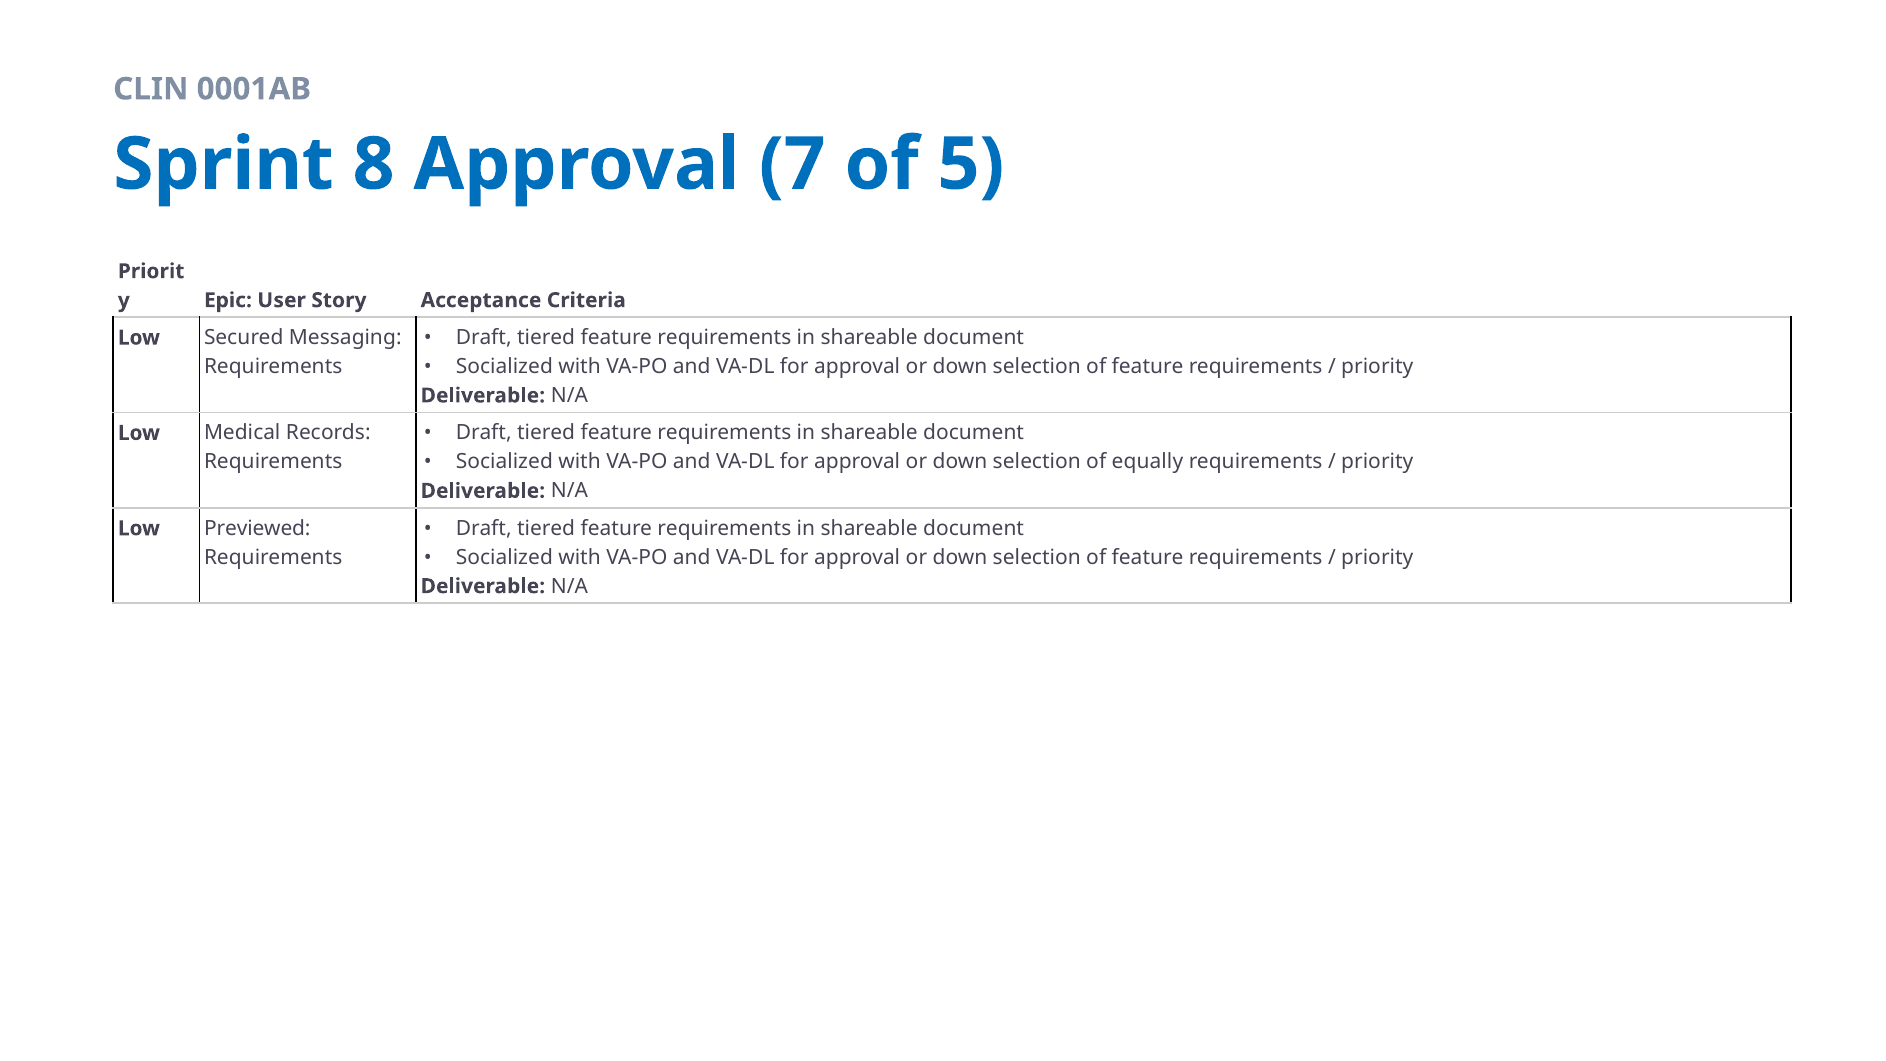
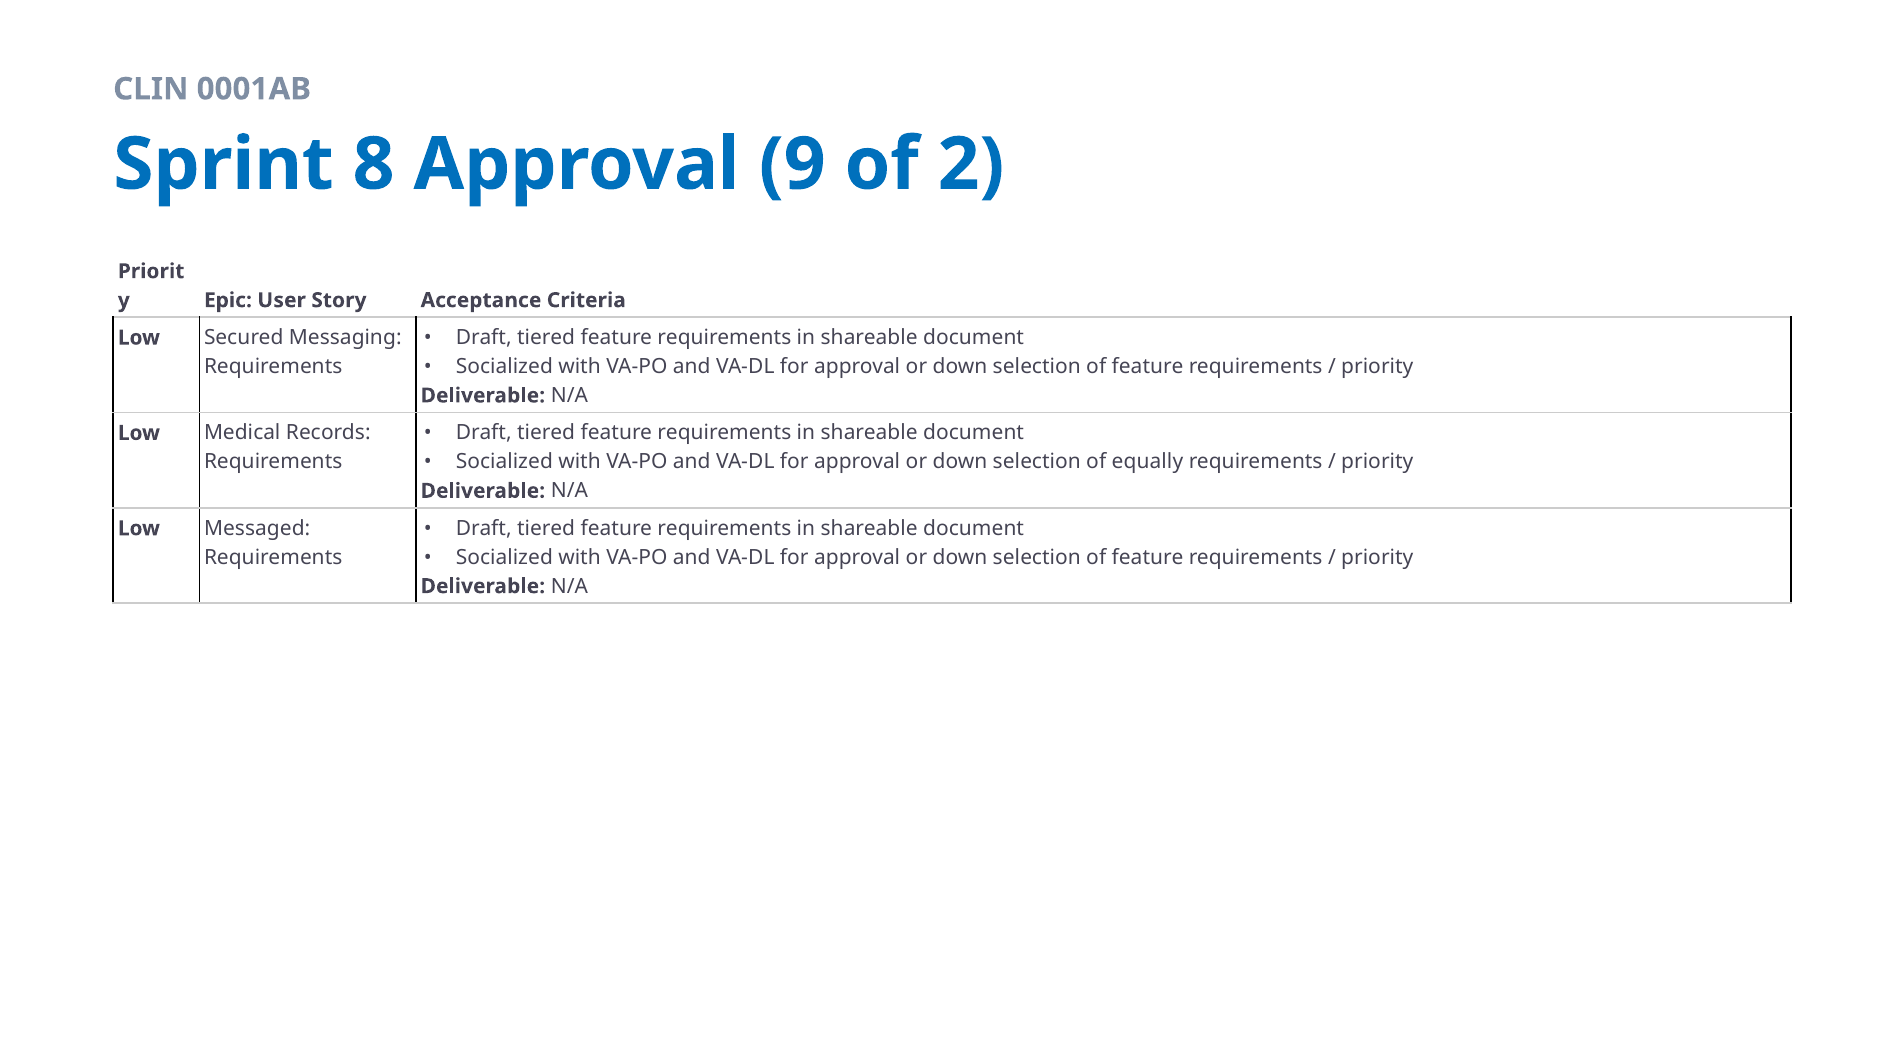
7: 7 -> 9
5: 5 -> 2
Previewed: Previewed -> Messaged
